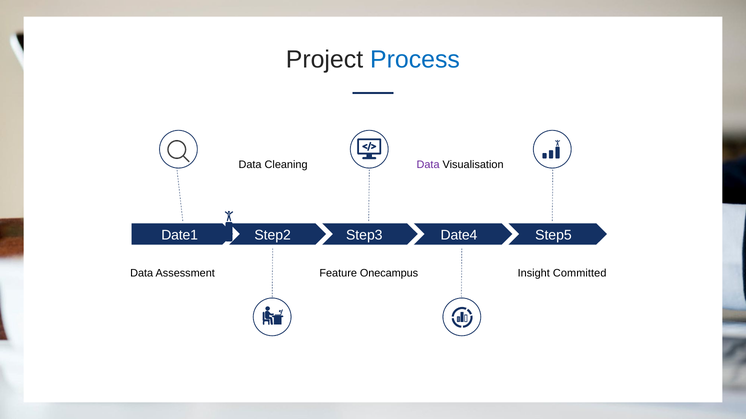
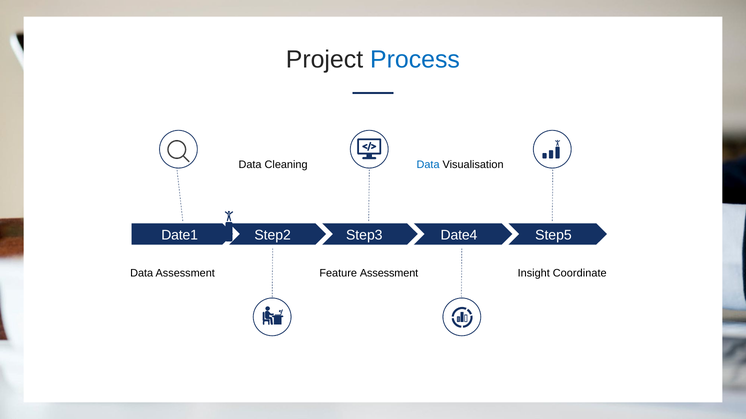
Data at (428, 165) colour: purple -> blue
Feature Onecampus: Onecampus -> Assessment
Committed: Committed -> Coordinate
